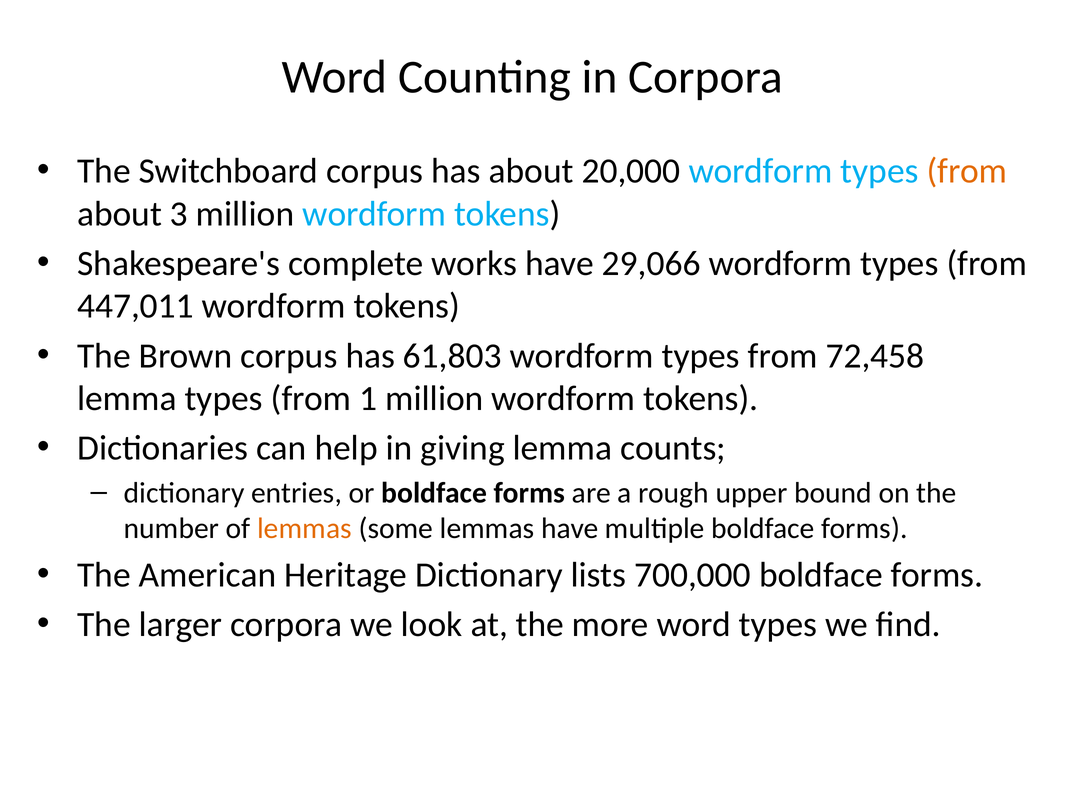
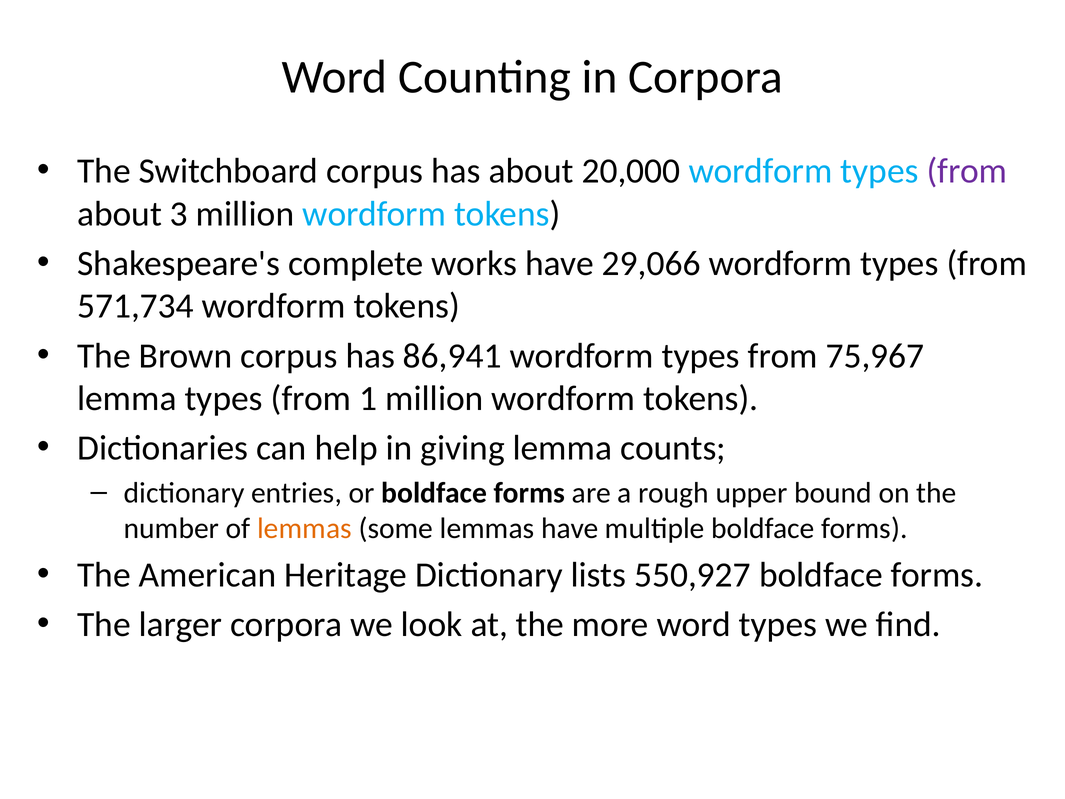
from at (967, 171) colour: orange -> purple
447,011: 447,011 -> 571,734
61,803: 61,803 -> 86,941
72,458: 72,458 -> 75,967
700,000: 700,000 -> 550,927
